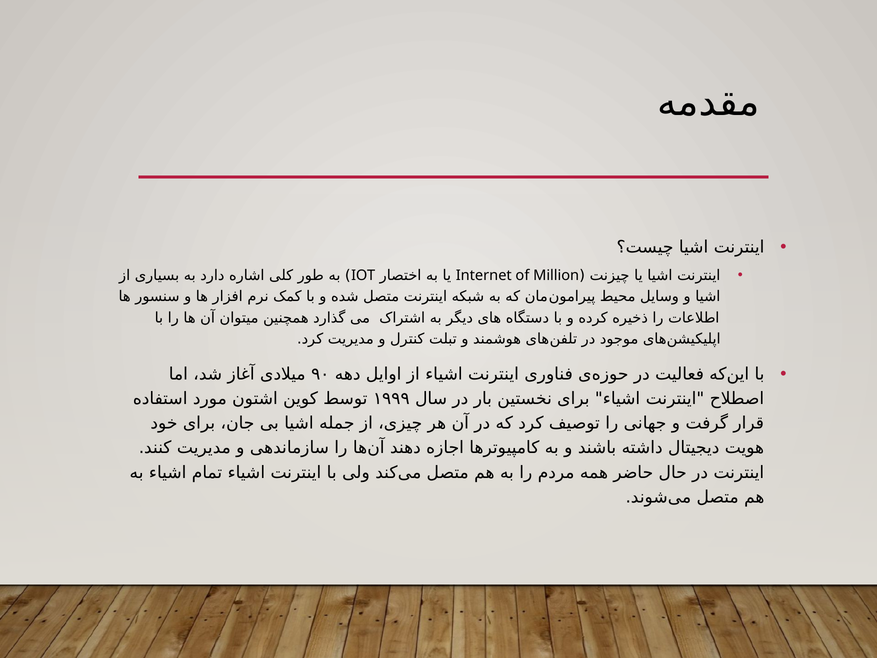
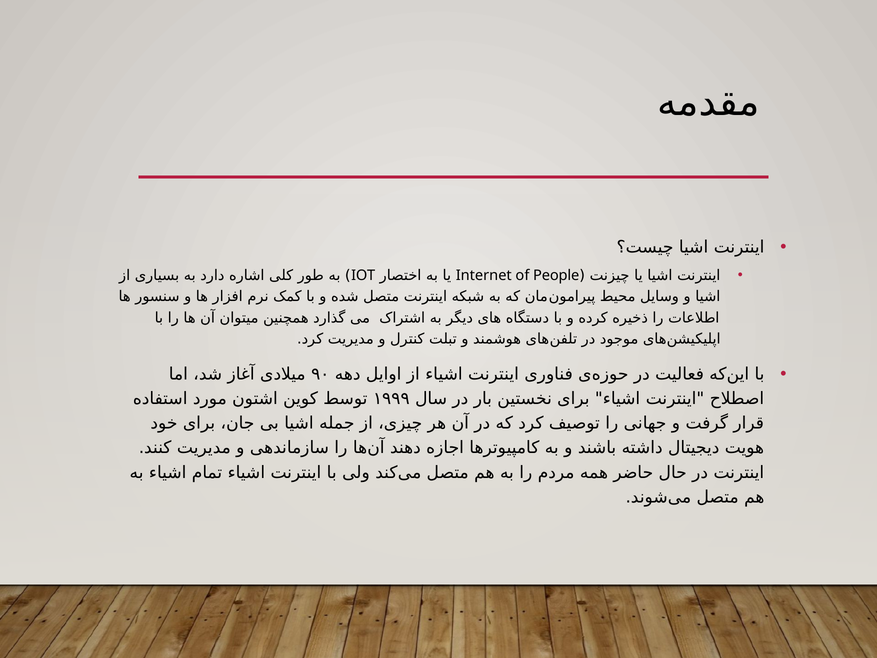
Million: Million -> People
